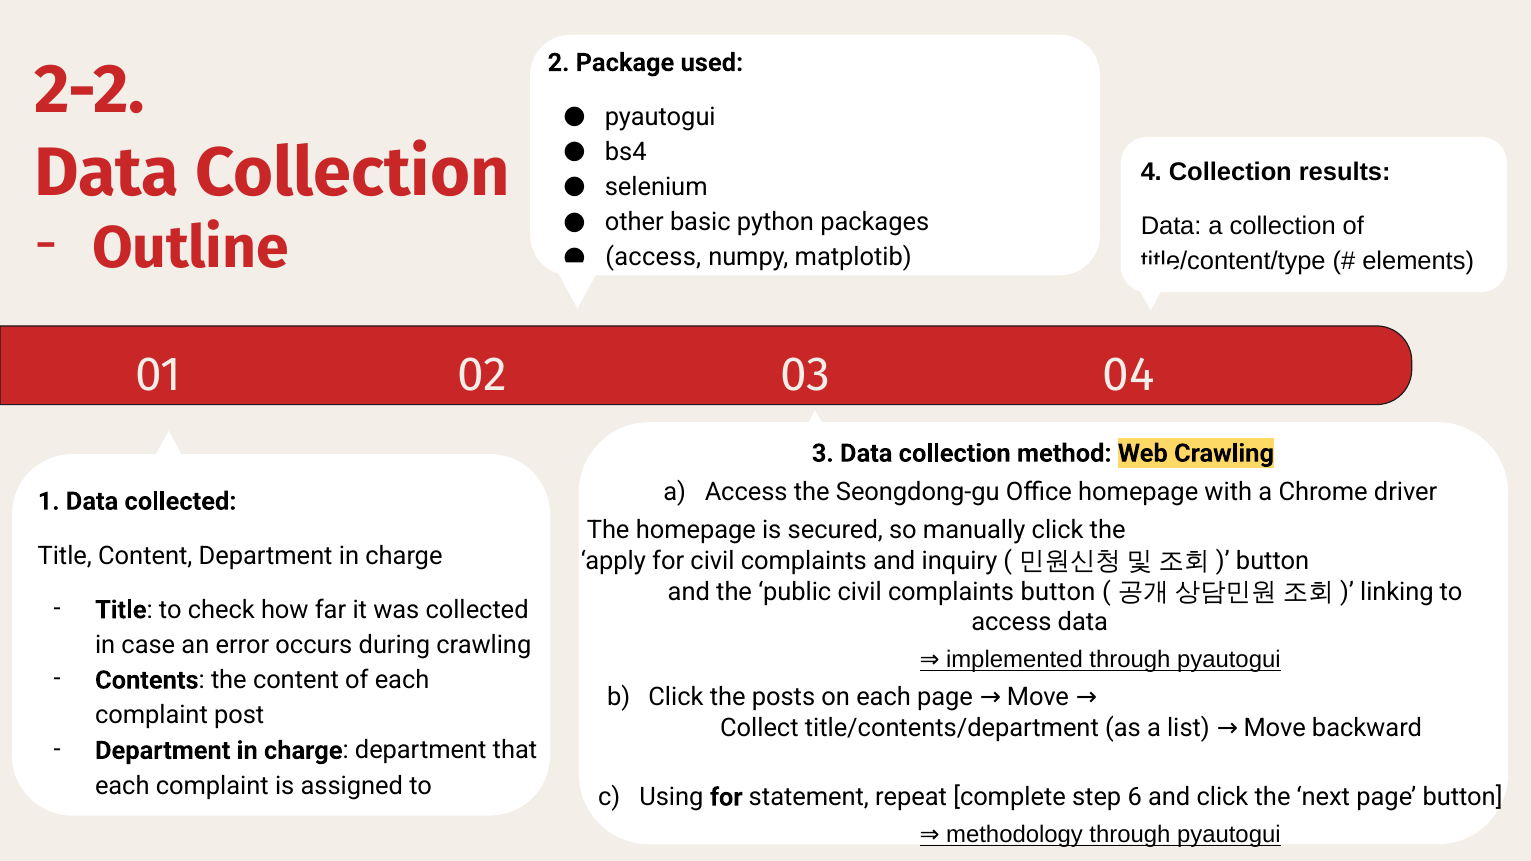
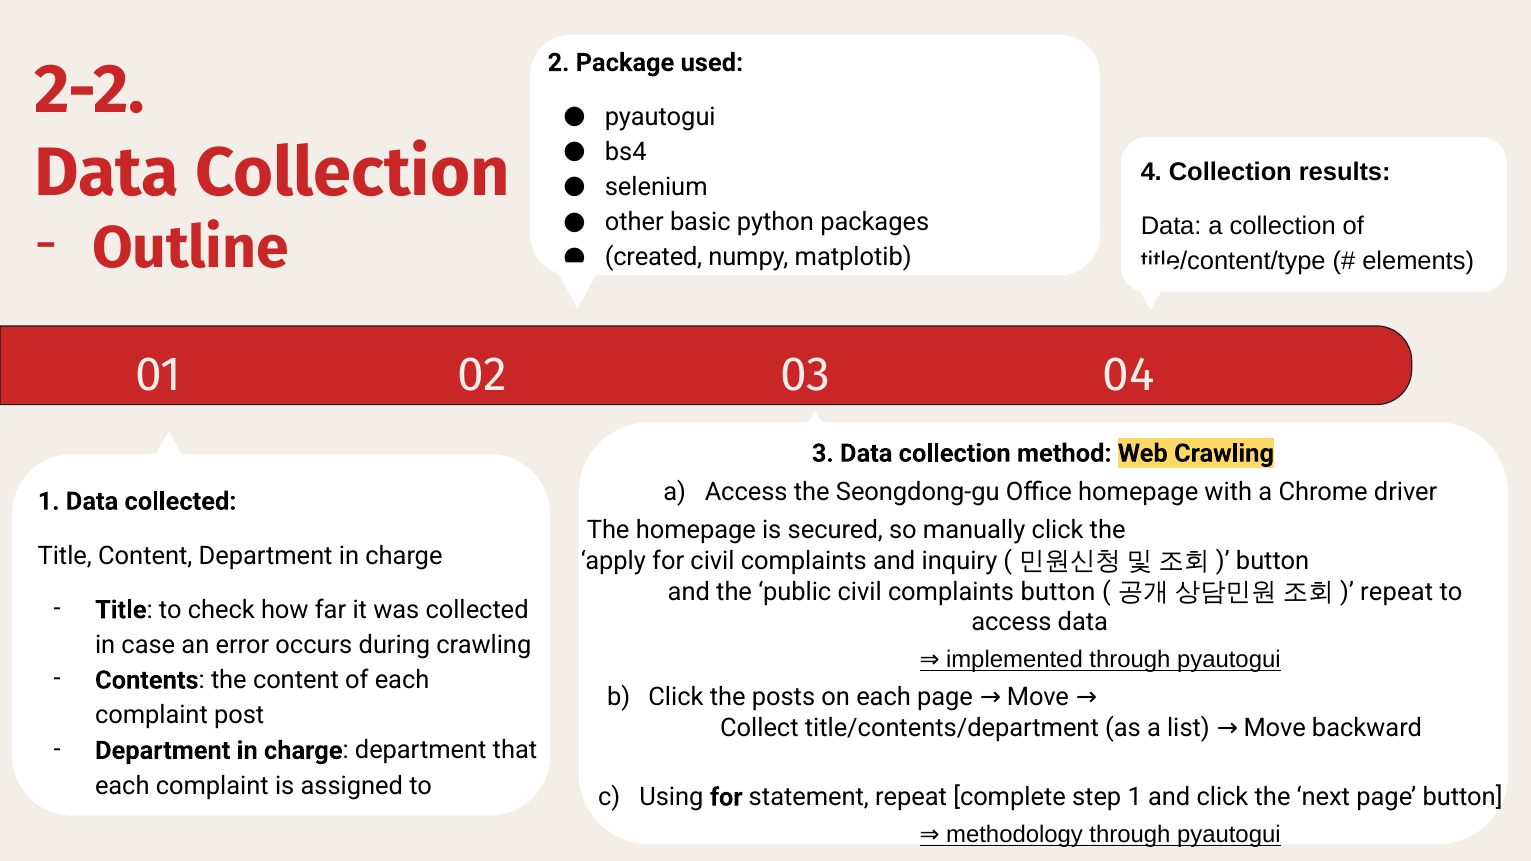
access at (653, 258): access -> created
linking at (1397, 592): linking -> repeat
step 6: 6 -> 1
